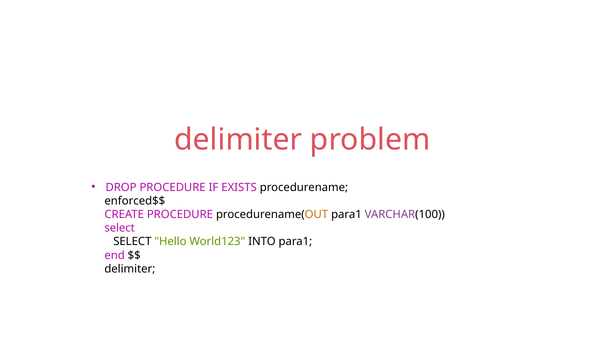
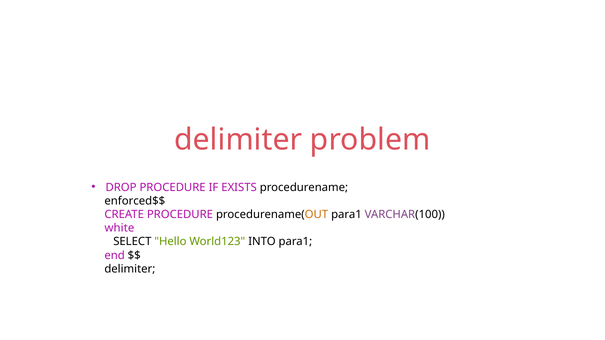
select at (120, 228): select -> white
